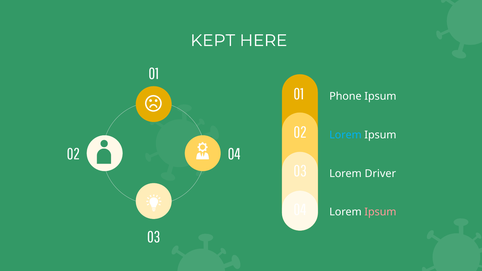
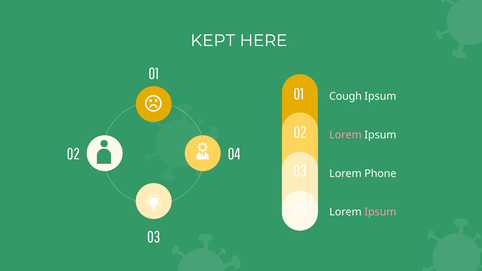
Phone: Phone -> Cough
Lorem at (345, 135) colour: light blue -> pink
Driver: Driver -> Phone
